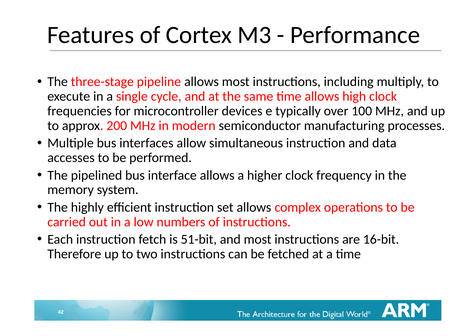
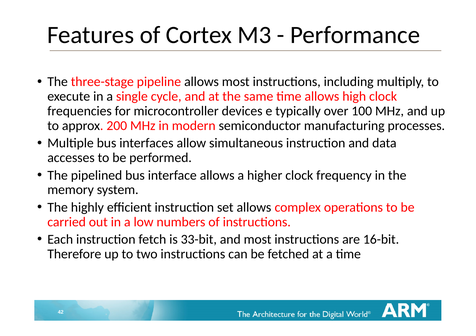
51-bit: 51-bit -> 33-bit
